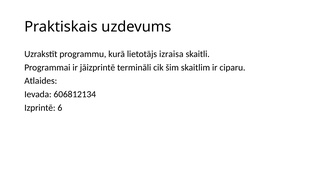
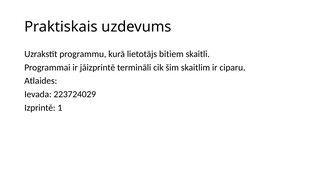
izraisa: izraisa -> bitiem
606812134: 606812134 -> 223724029
6: 6 -> 1
